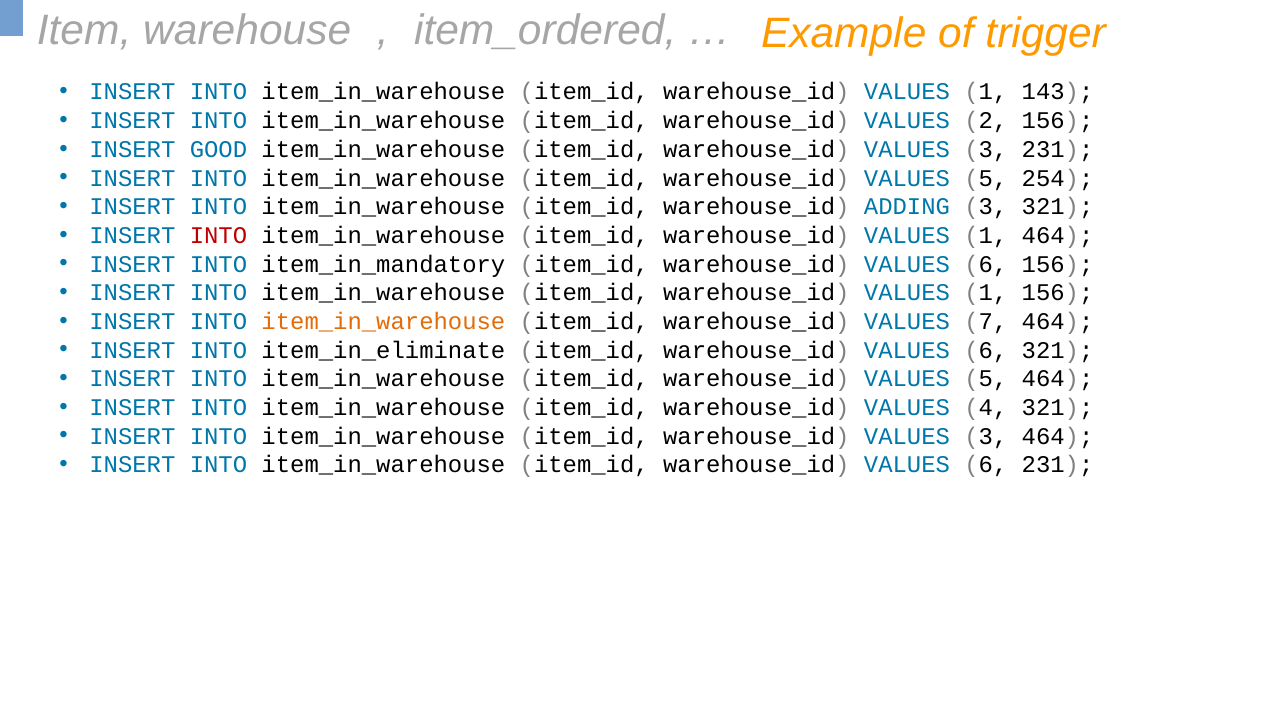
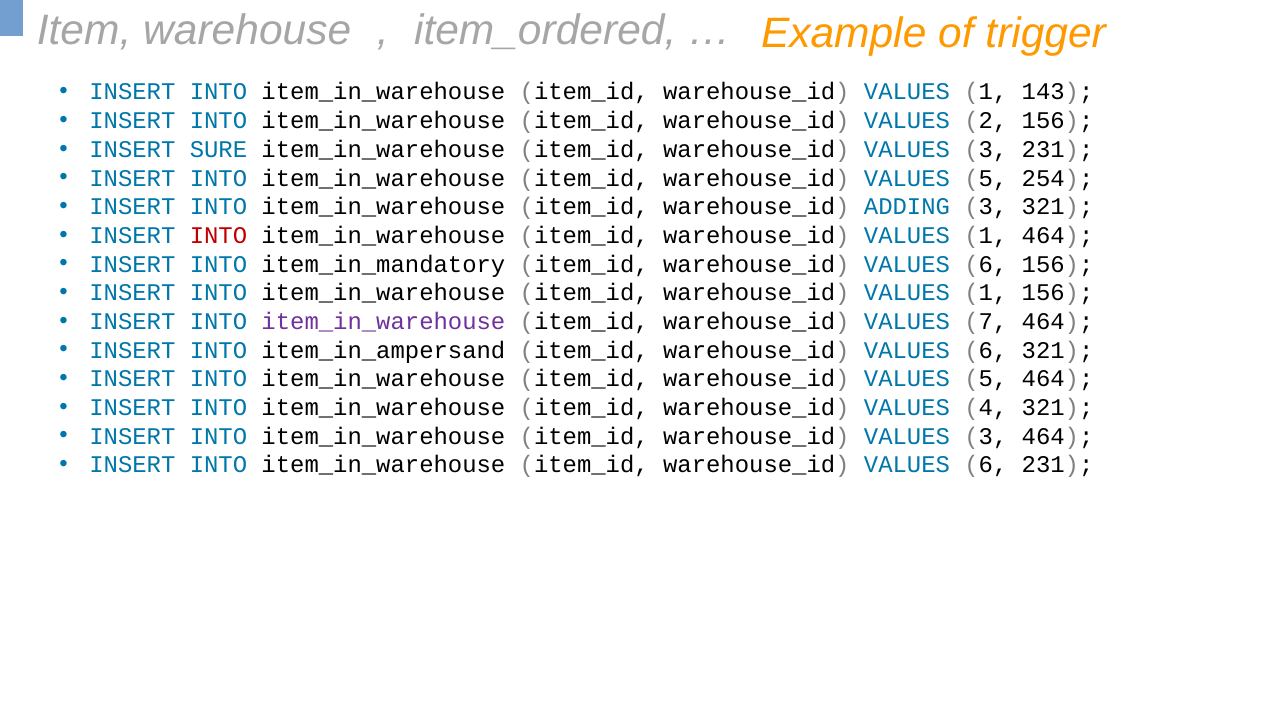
GOOD: GOOD -> SURE
item_in_warehouse at (383, 322) colour: orange -> purple
item_in_eliminate: item_in_eliminate -> item_in_ampersand
